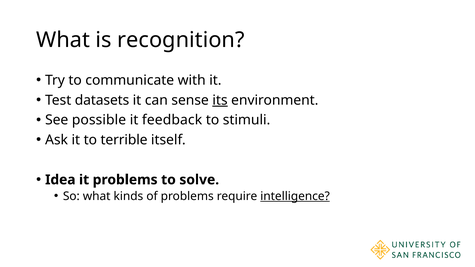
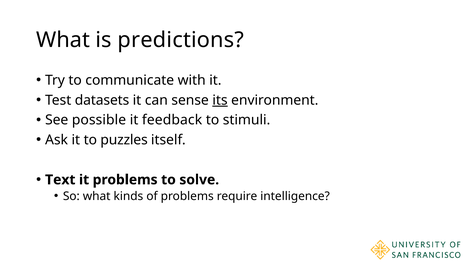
recognition: recognition -> predictions
terrible: terrible -> puzzles
Idea: Idea -> Text
intelligence underline: present -> none
